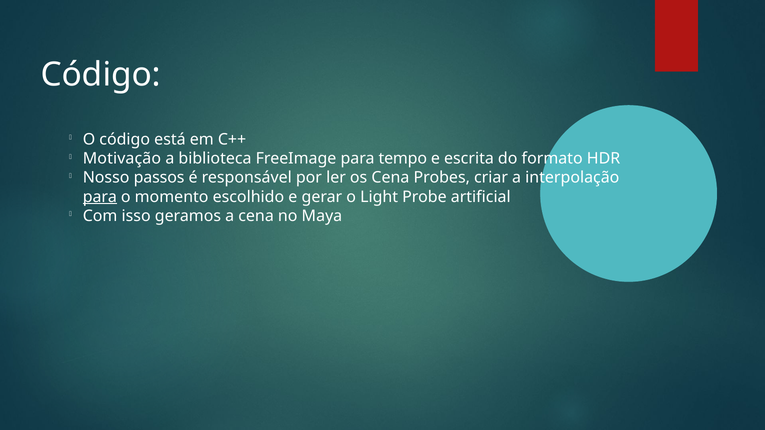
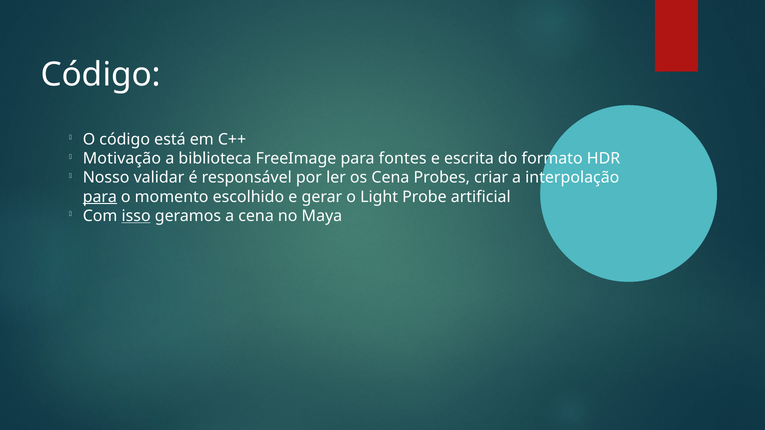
tempo: tempo -> fontes
passos: passos -> validar
isso underline: none -> present
